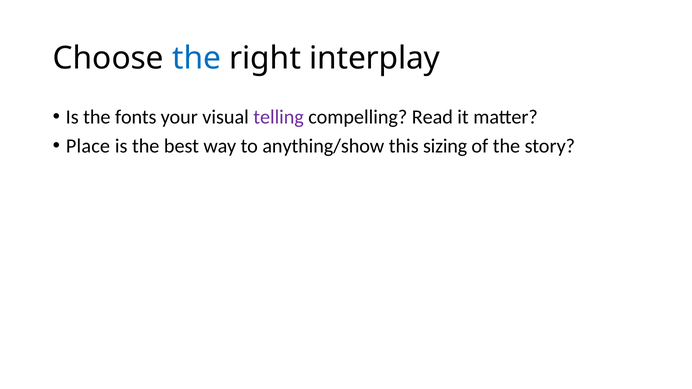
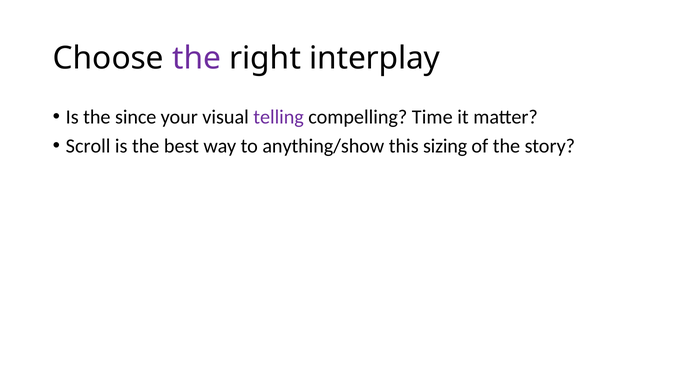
the at (197, 58) colour: blue -> purple
fonts: fonts -> since
Read: Read -> Time
Place: Place -> Scroll
